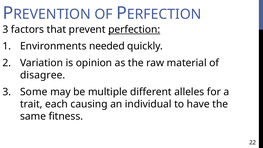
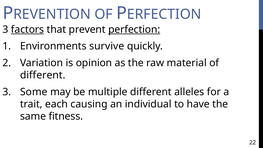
factors underline: none -> present
needed: needed -> survive
disagree at (43, 75): disagree -> different
